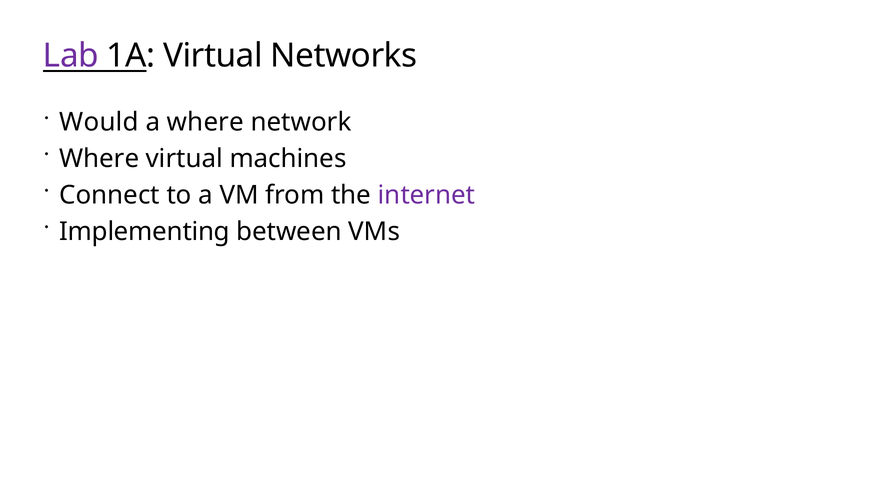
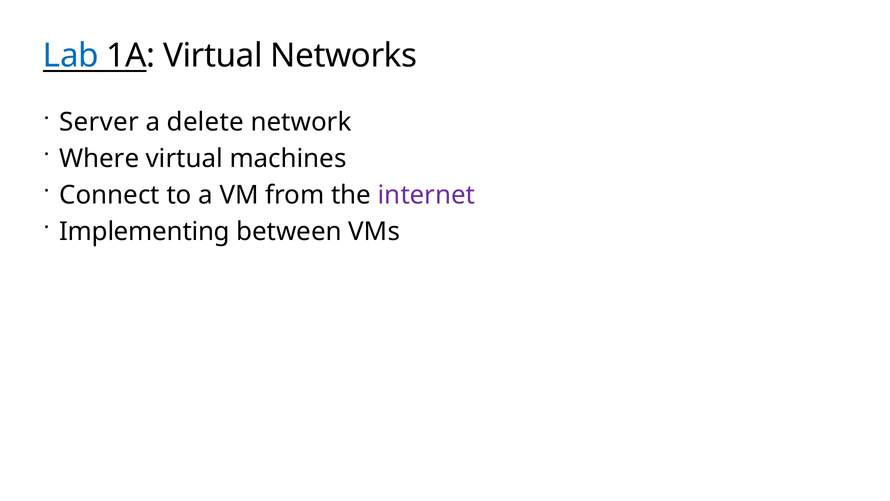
Lab colour: purple -> blue
Would: Would -> Server
a where: where -> delete
